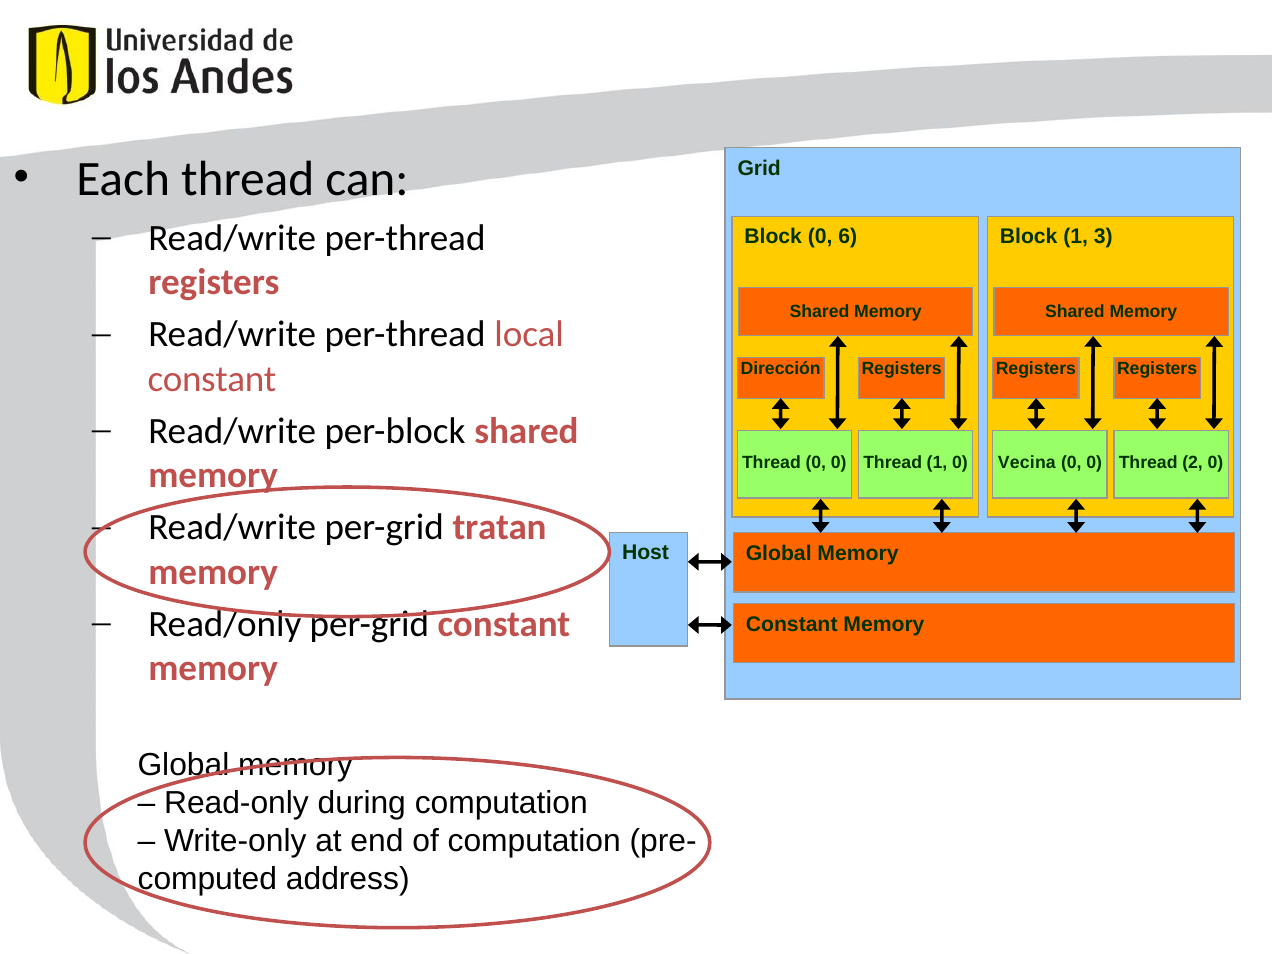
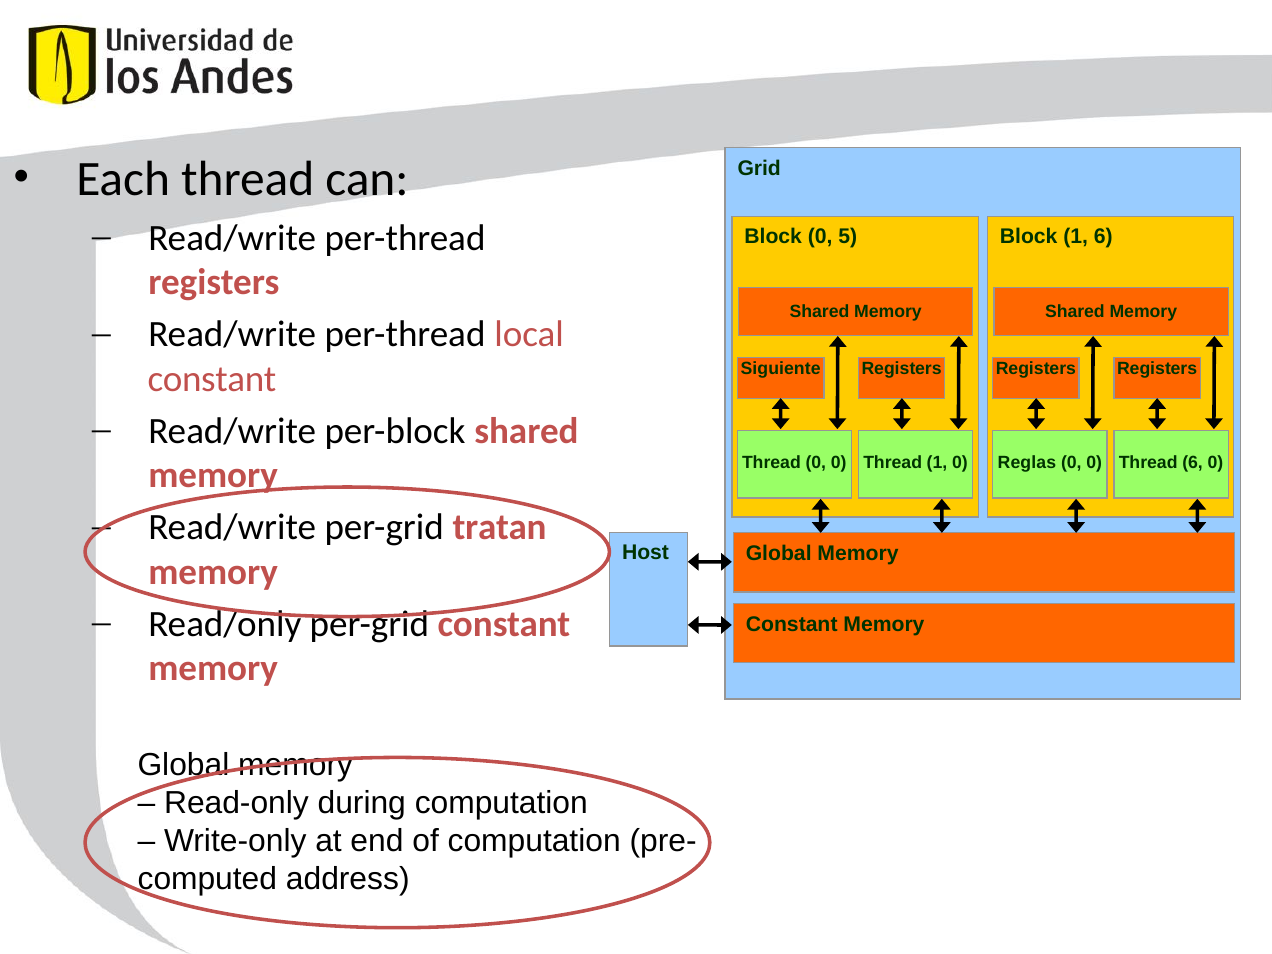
6: 6 -> 5
1 3: 3 -> 6
Dirección: Dirección -> Siguiente
Vecina: Vecina -> Reglas
Thread 2: 2 -> 6
